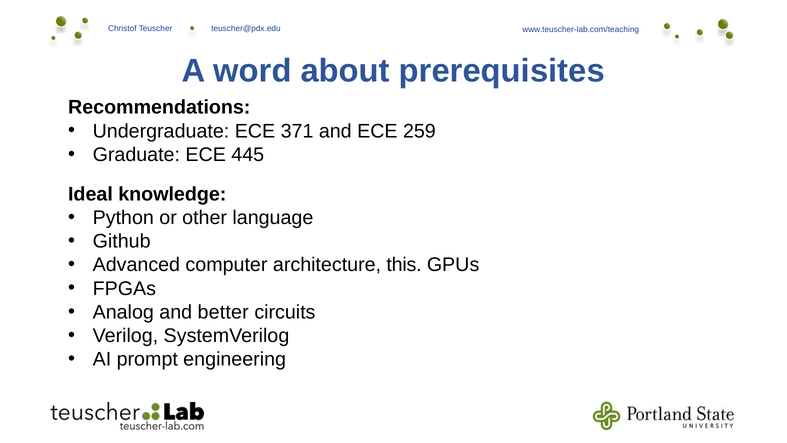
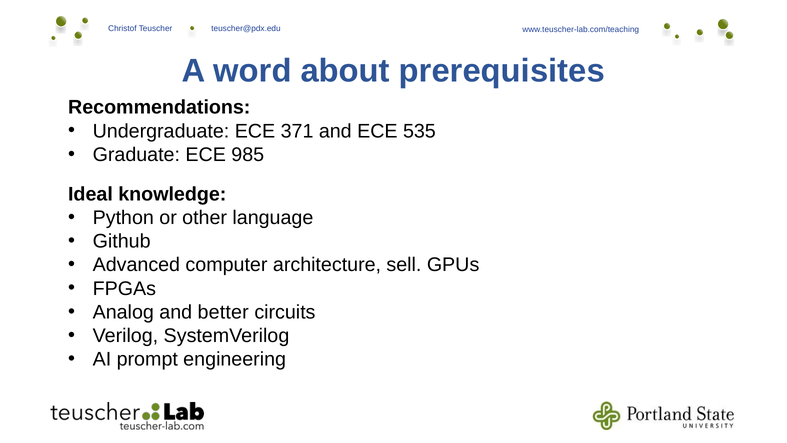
259: 259 -> 535
445: 445 -> 985
this: this -> sell
